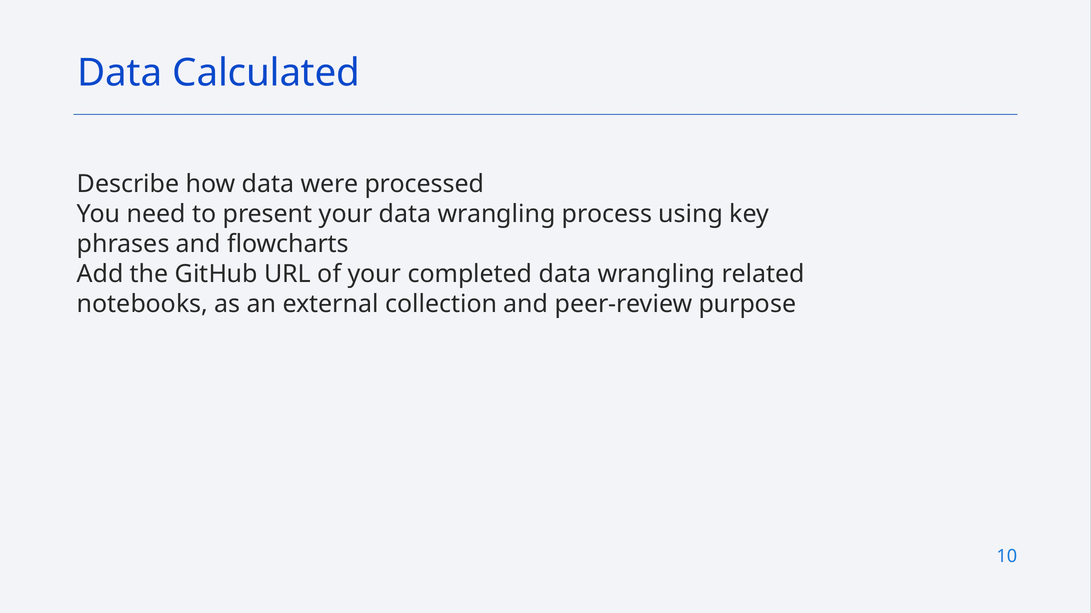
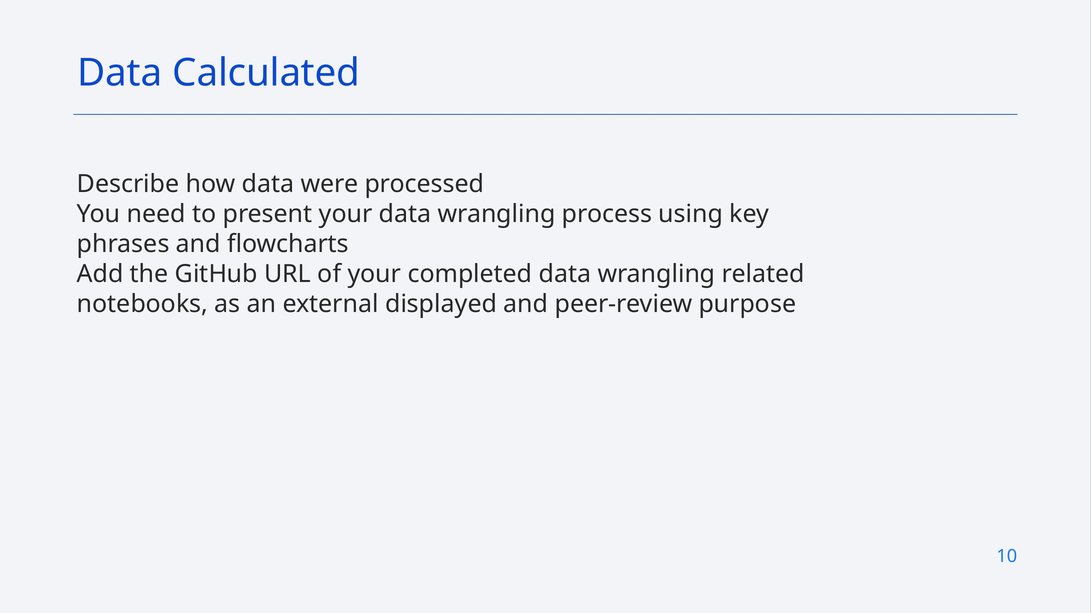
collection: collection -> displayed
